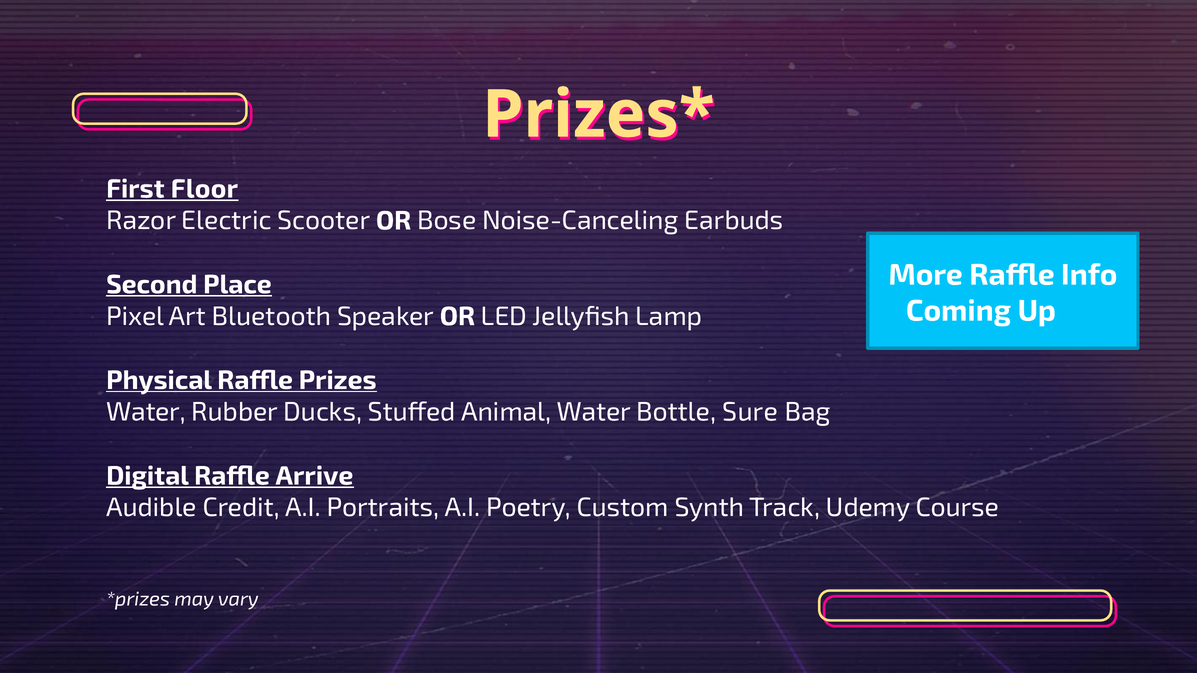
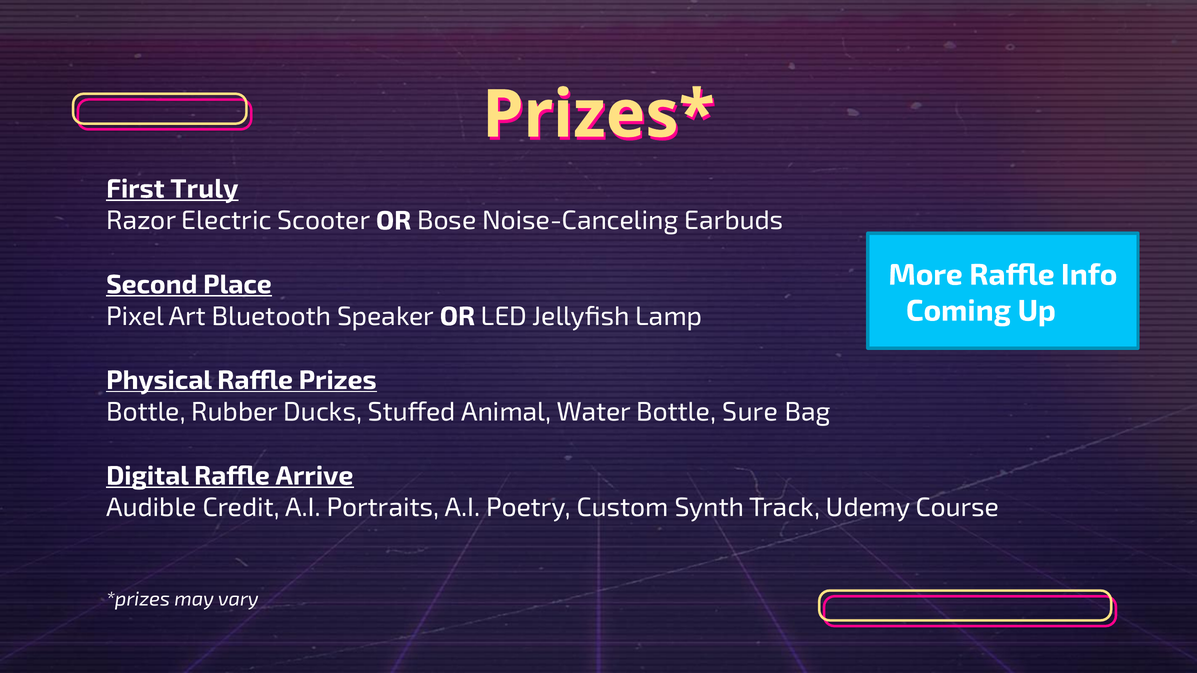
Floor: Floor -> Truly
Water at (146, 412): Water -> Bottle
